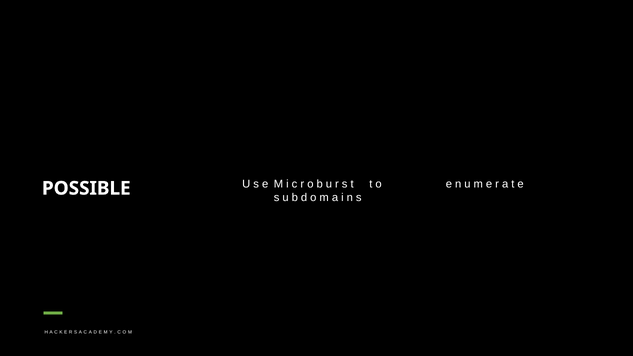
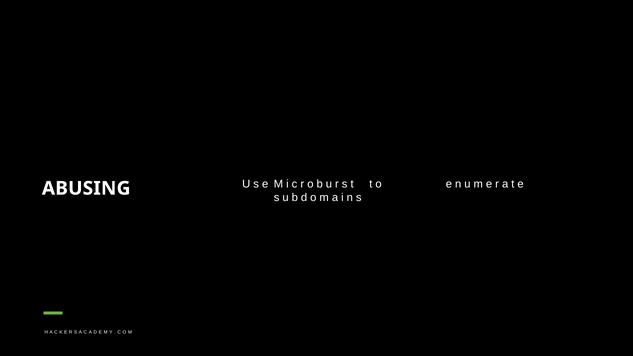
POSSIBLE: POSSIBLE -> ABUSING
